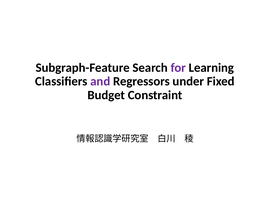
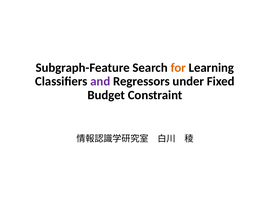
for colour: purple -> orange
